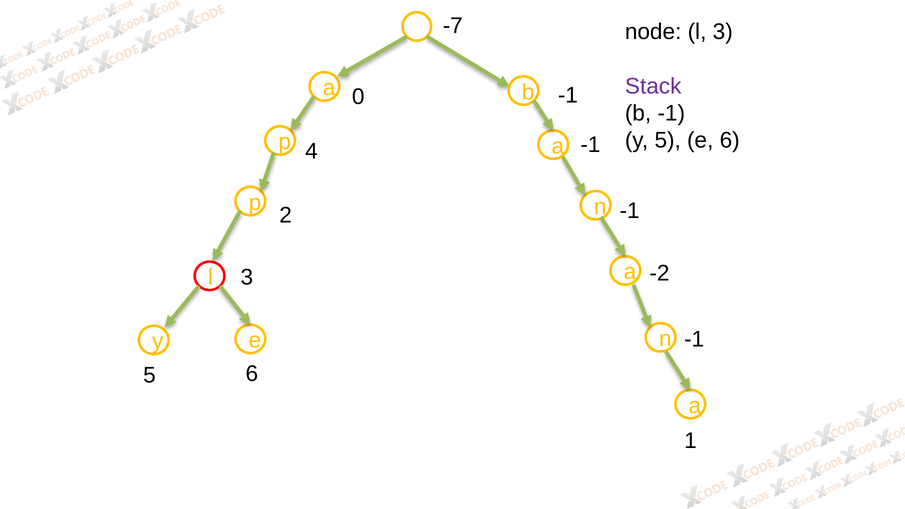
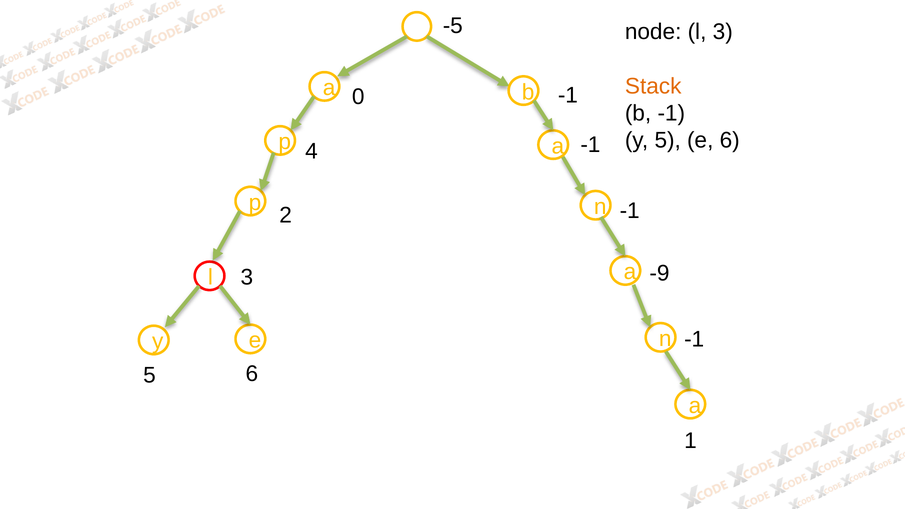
-7: -7 -> -5
Stack colour: purple -> orange
-2: -2 -> -9
